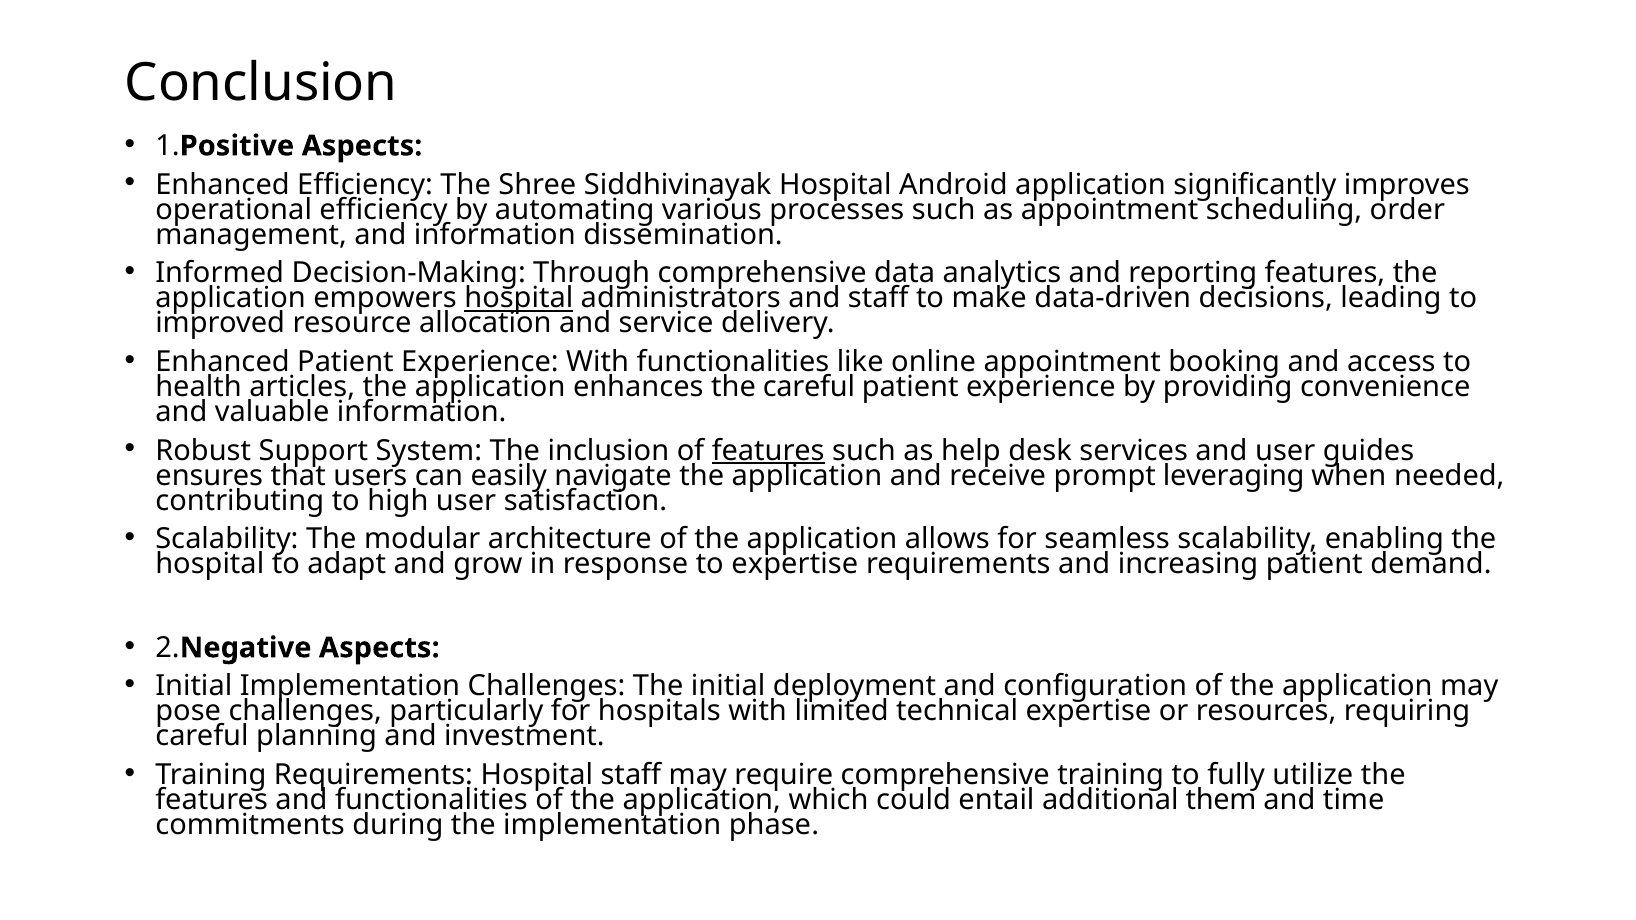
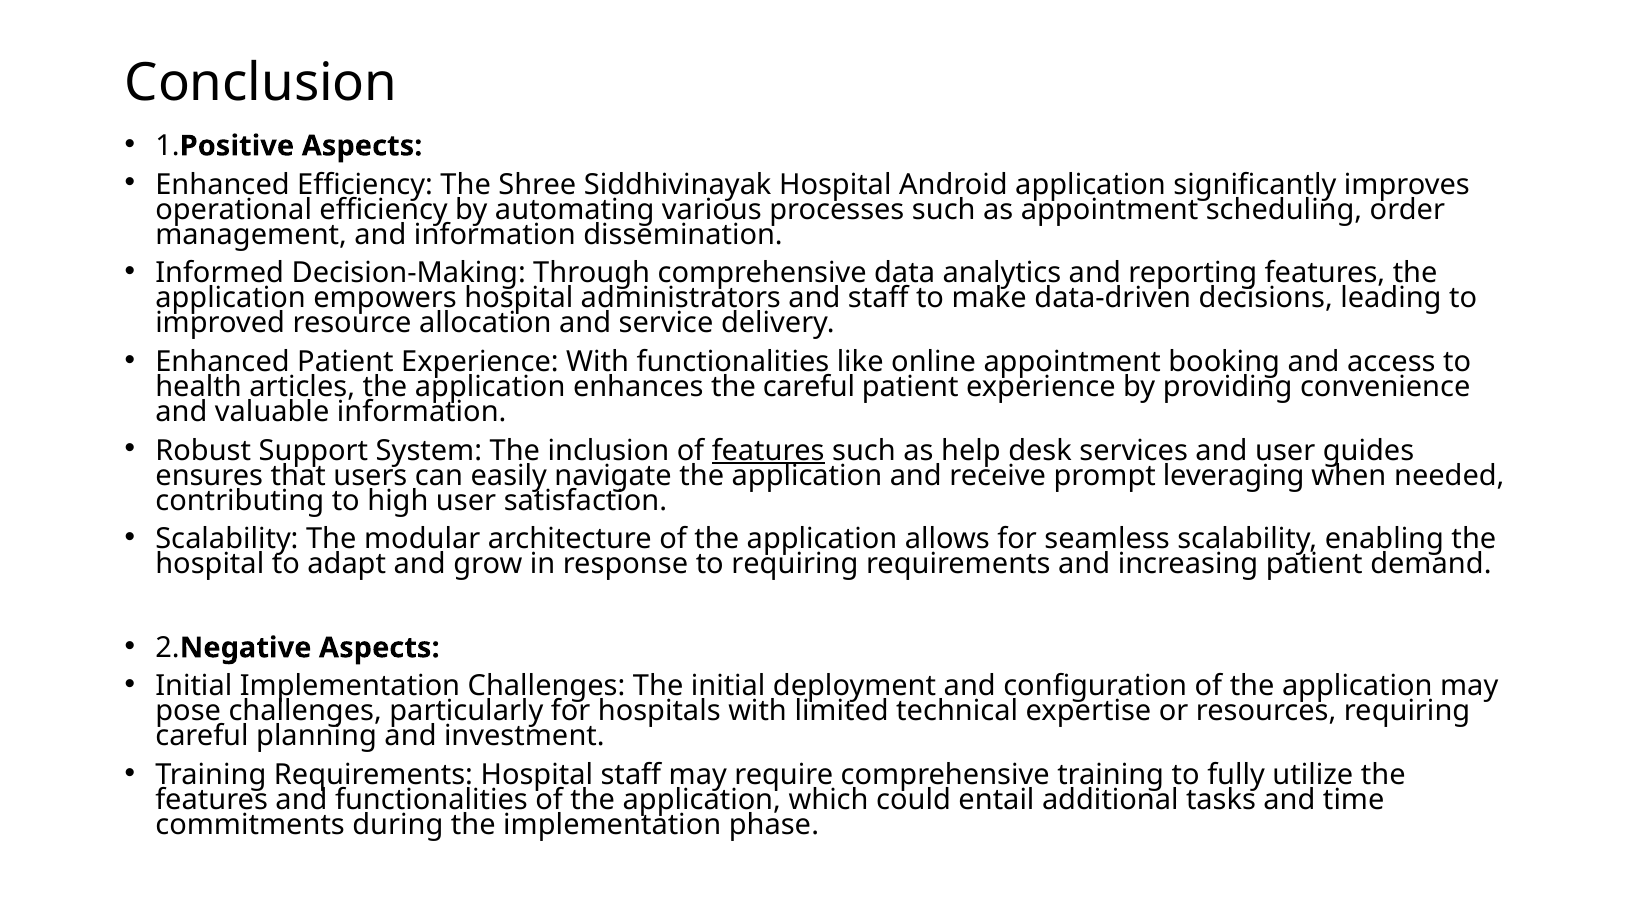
hospital at (519, 298) underline: present -> none
to expertise: expertise -> requiring
them: them -> tasks
